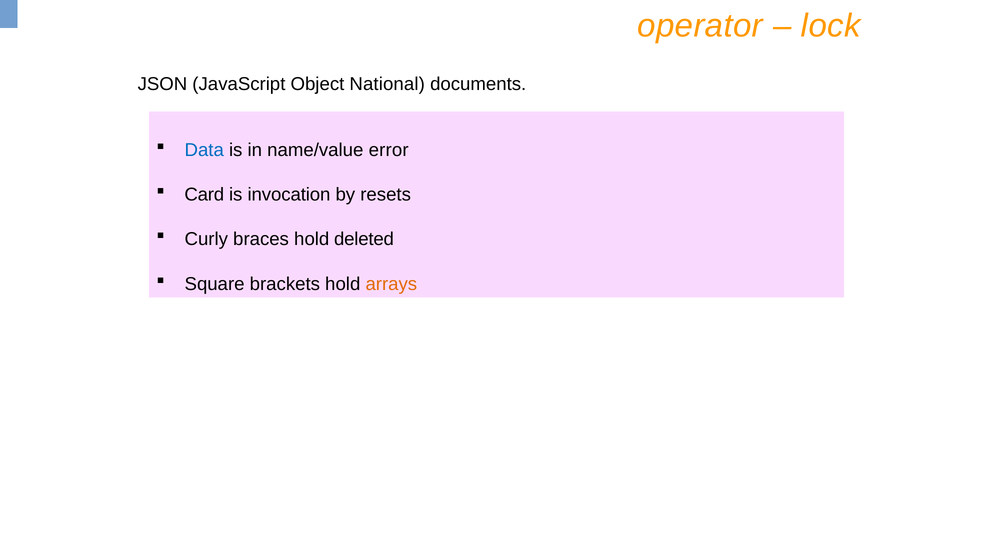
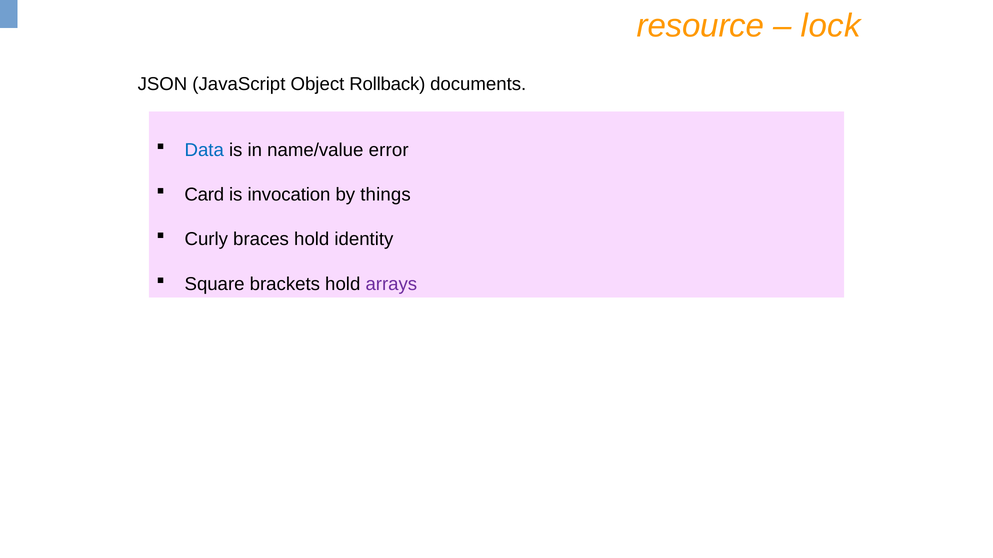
operator: operator -> resource
National: National -> Rollback
resets: resets -> things
deleted: deleted -> identity
arrays colour: orange -> purple
